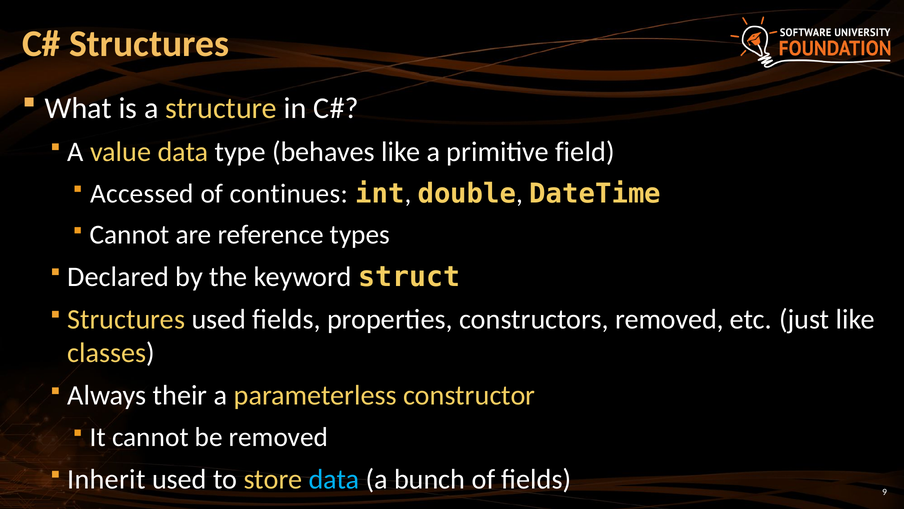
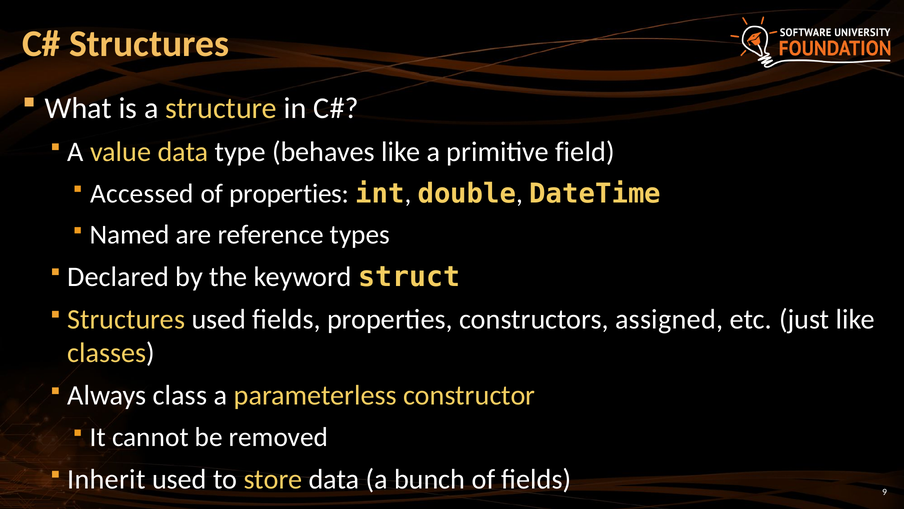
of continues: continues -> properties
Cannot at (130, 235): Cannot -> Named
constructors removed: removed -> assigned
their: their -> class
data at (334, 479) colour: light blue -> white
